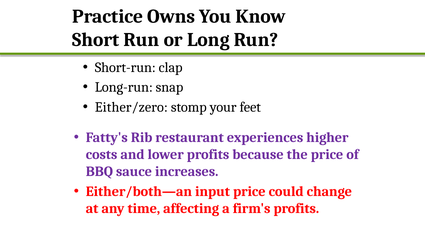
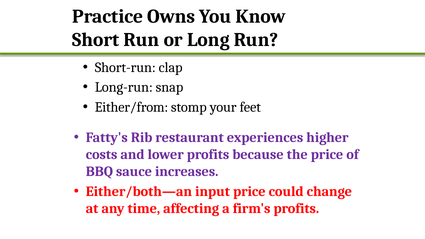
Either/zero: Either/zero -> Either/from
